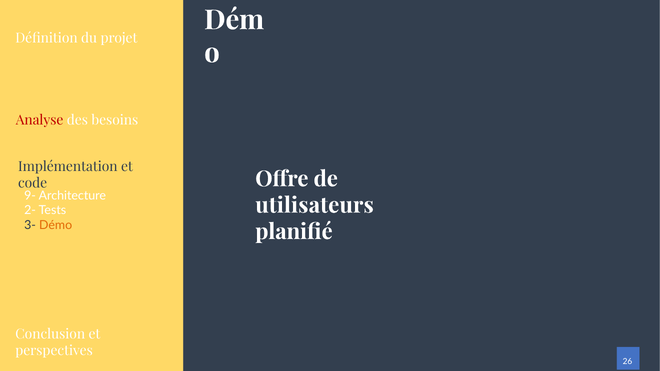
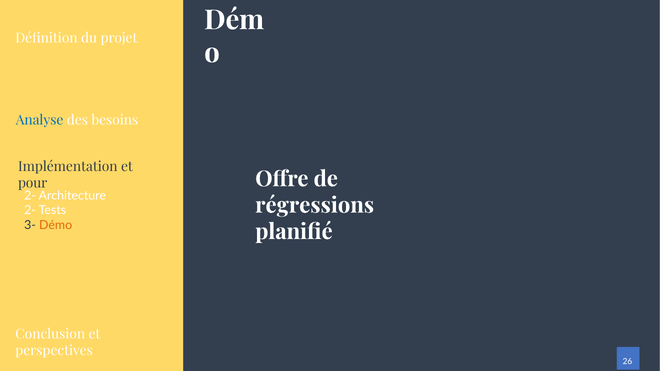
Analyse colour: red -> blue
code: code -> pour
9- at (30, 196): 9- -> 2-
utilisateurs: utilisateurs -> régressions
